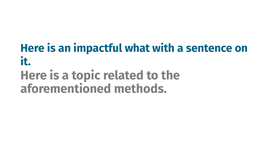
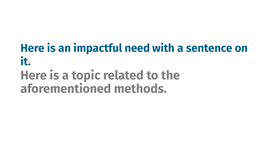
what: what -> need
